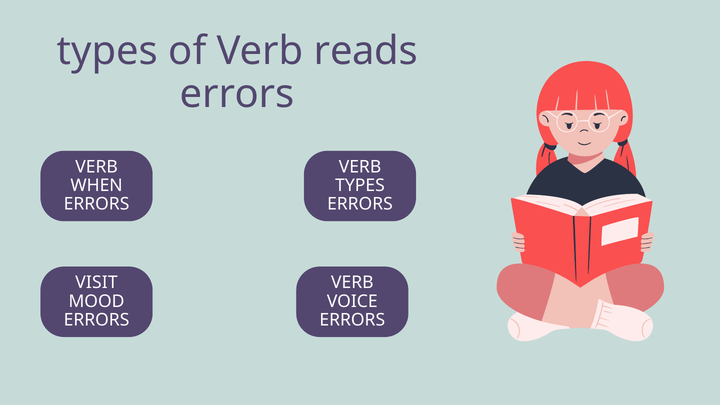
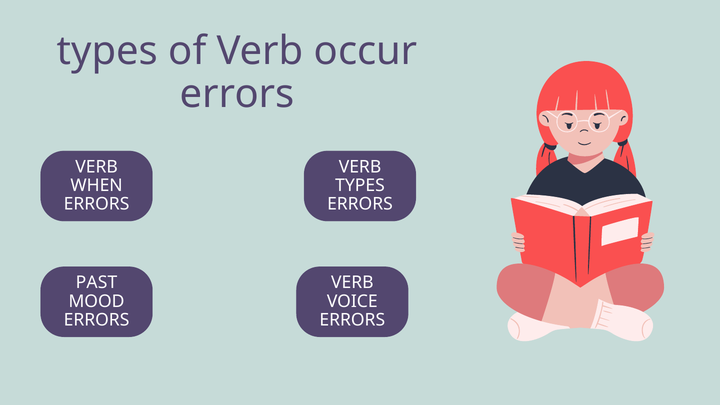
reads: reads -> occur
VISIT: VISIT -> PAST
